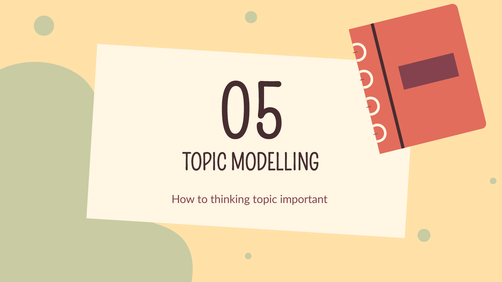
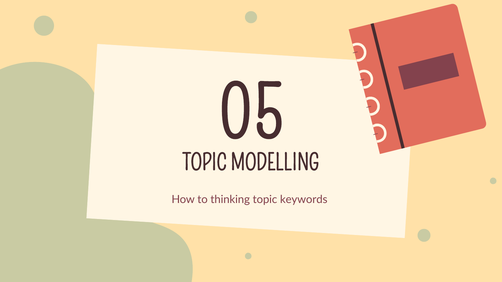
important: important -> keywords
